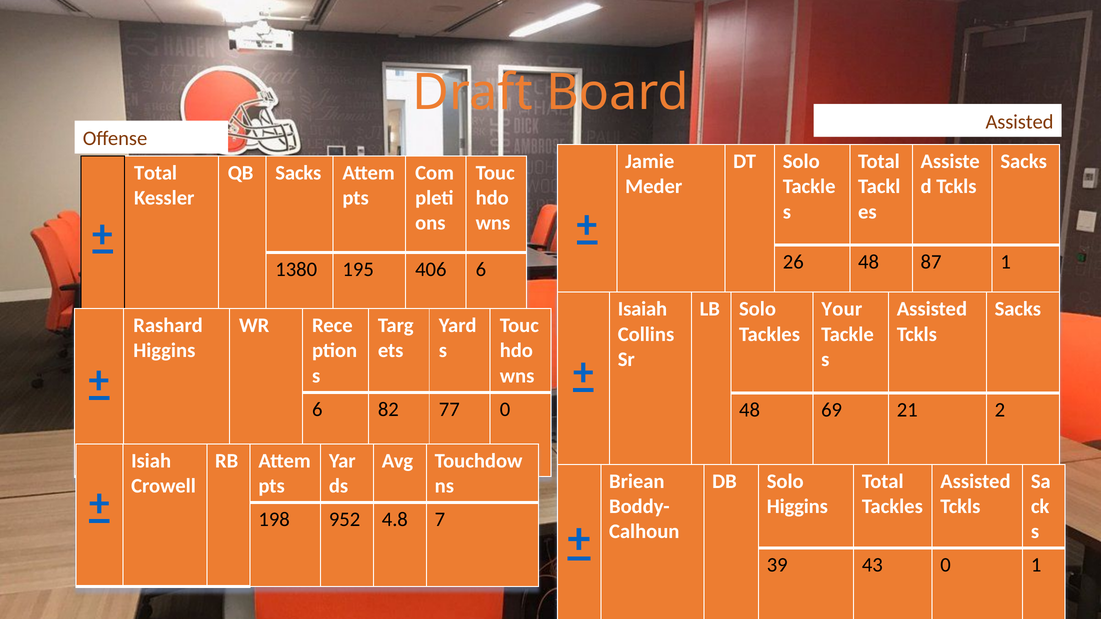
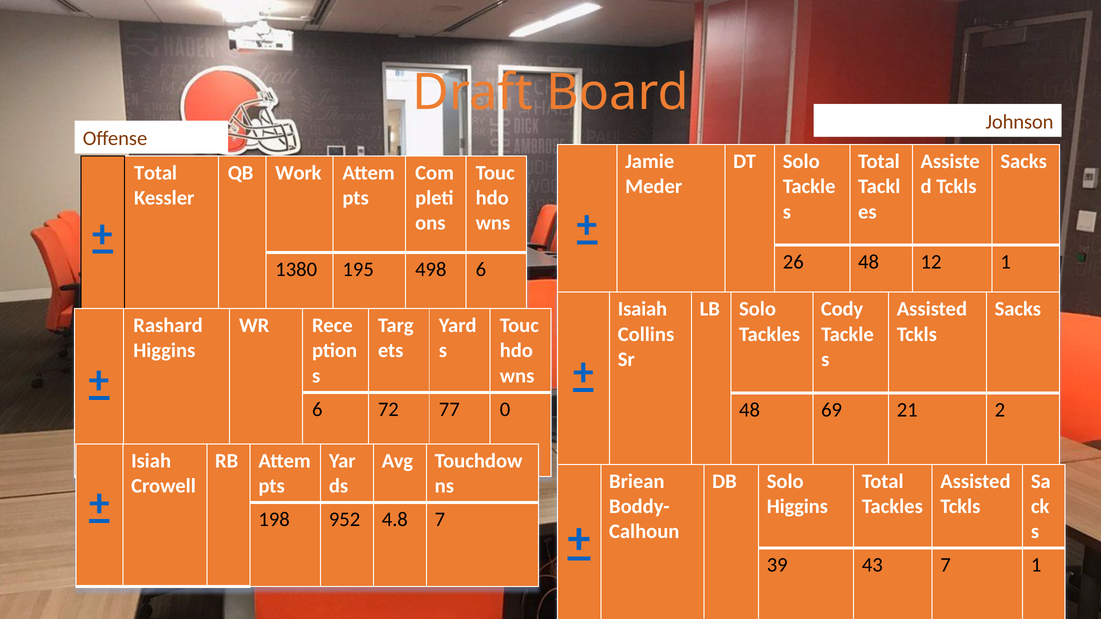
Assisted at (1020, 122): Assisted -> Johnson
QB Sacks: Sacks -> Work
87: 87 -> 12
406: 406 -> 498
Your: Your -> Cody
82: 82 -> 72
43 0: 0 -> 7
